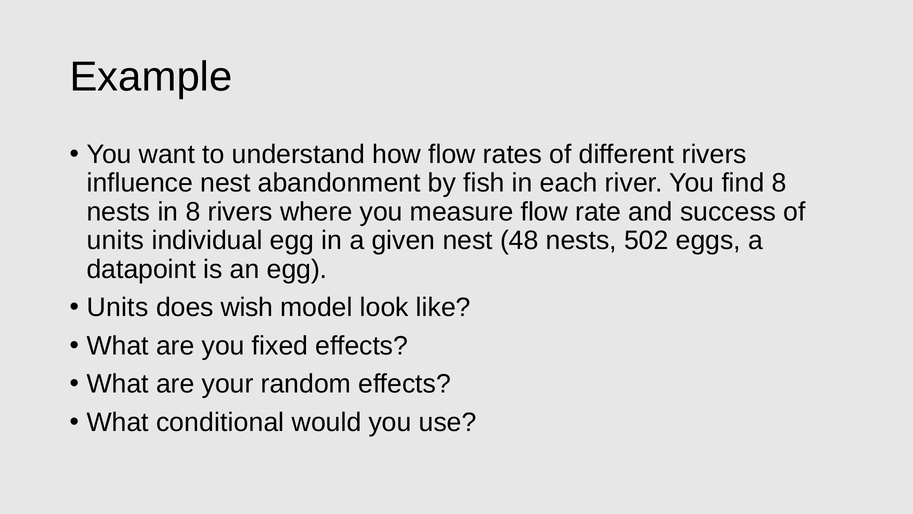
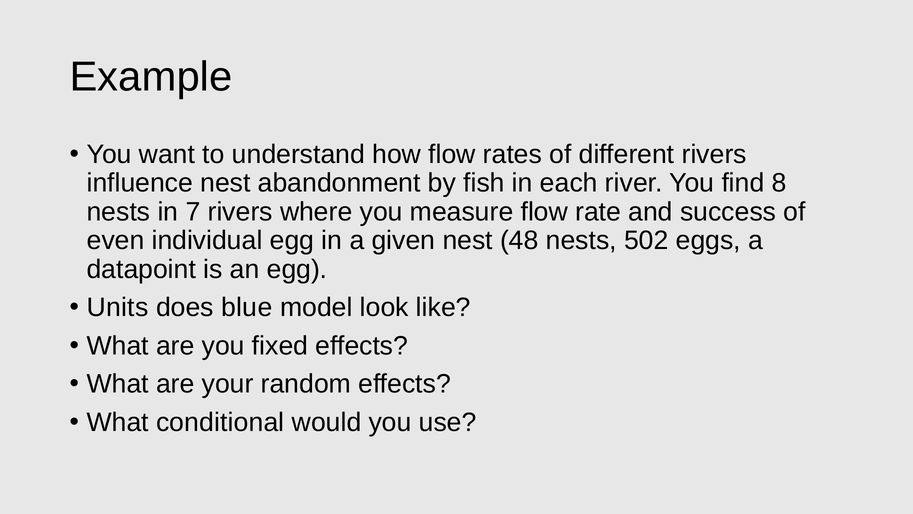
in 8: 8 -> 7
units at (115, 240): units -> even
wish: wish -> blue
